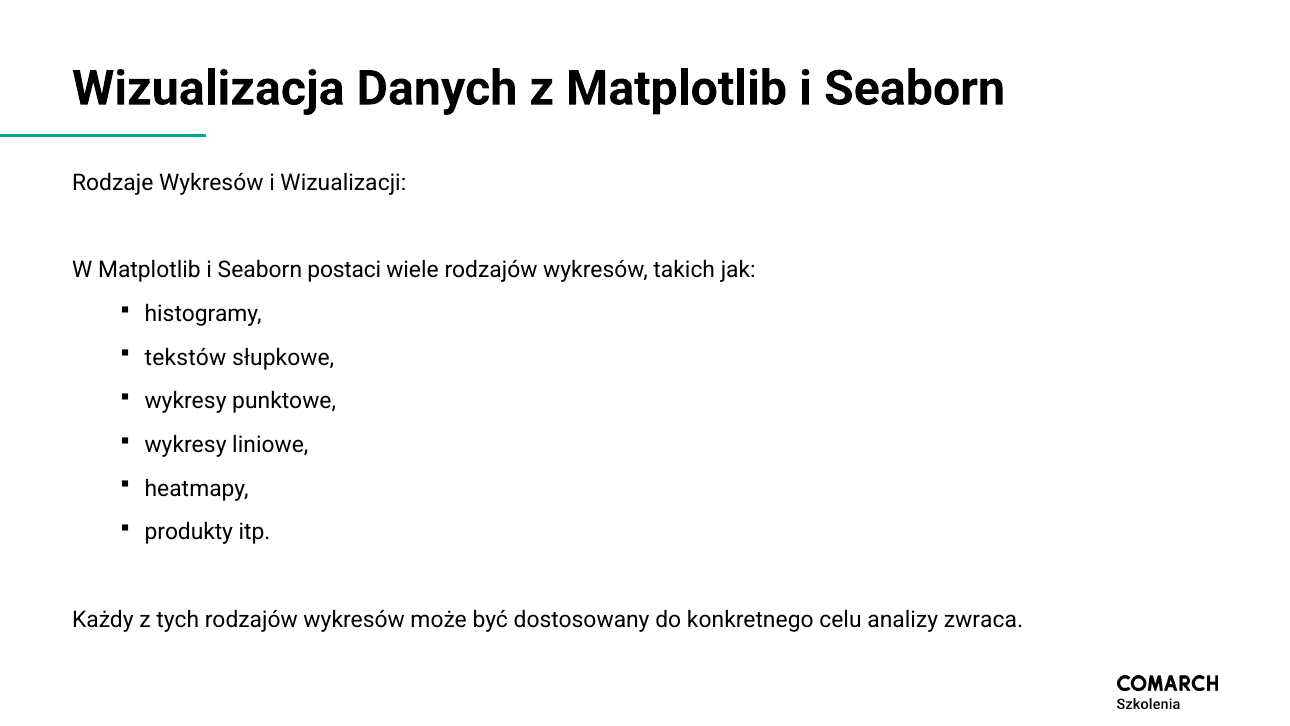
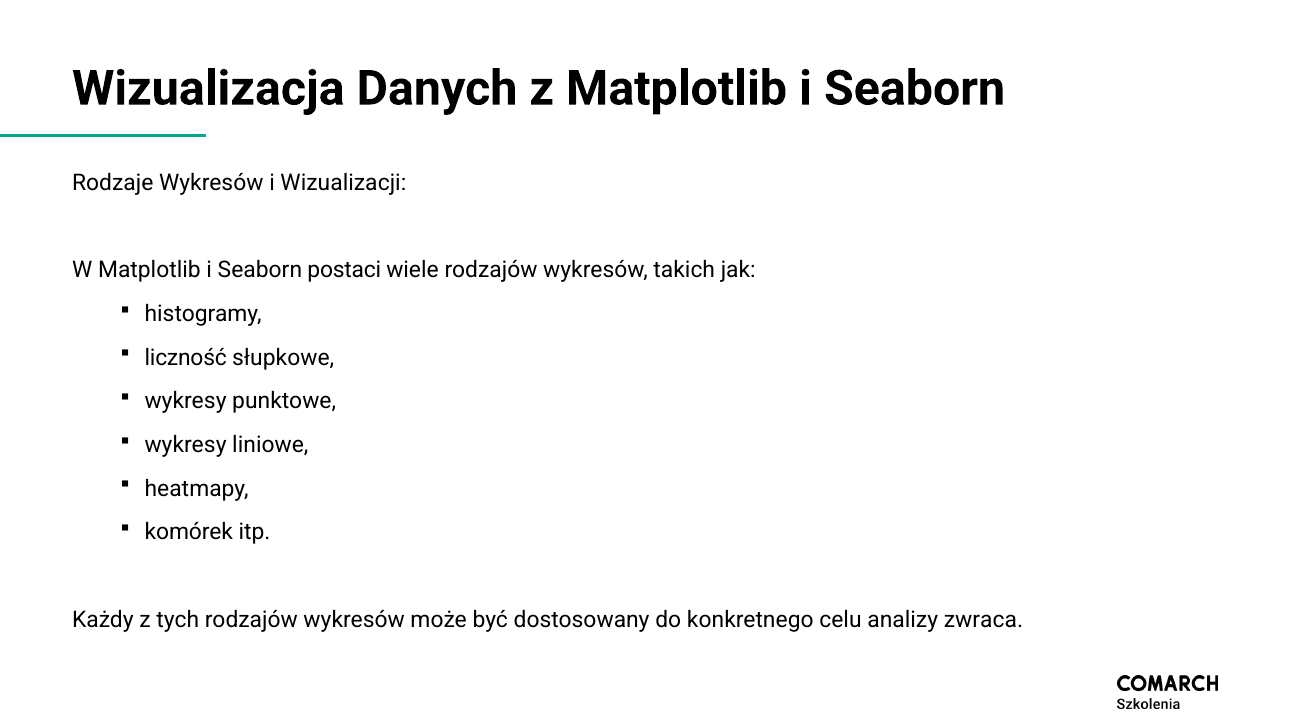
tekstów: tekstów -> liczność
produkty: produkty -> komórek
